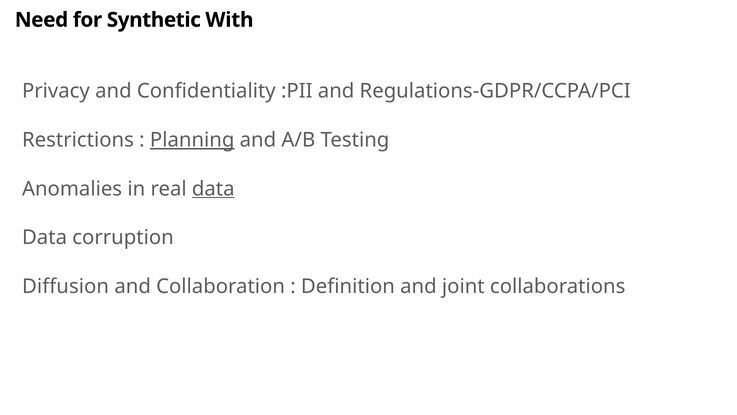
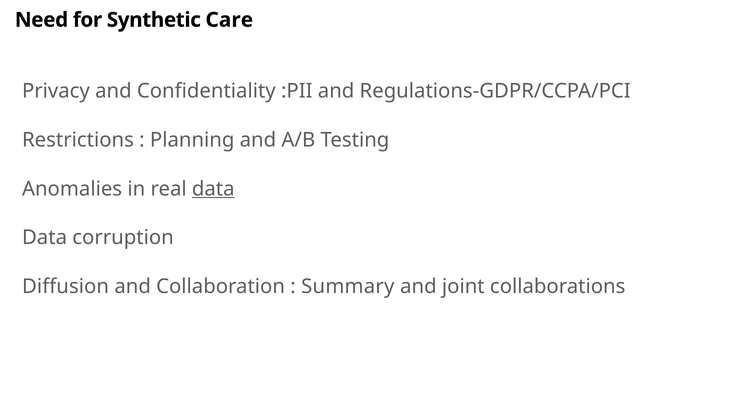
With: With -> Care
Planning underline: present -> none
Definition: Definition -> Summary
